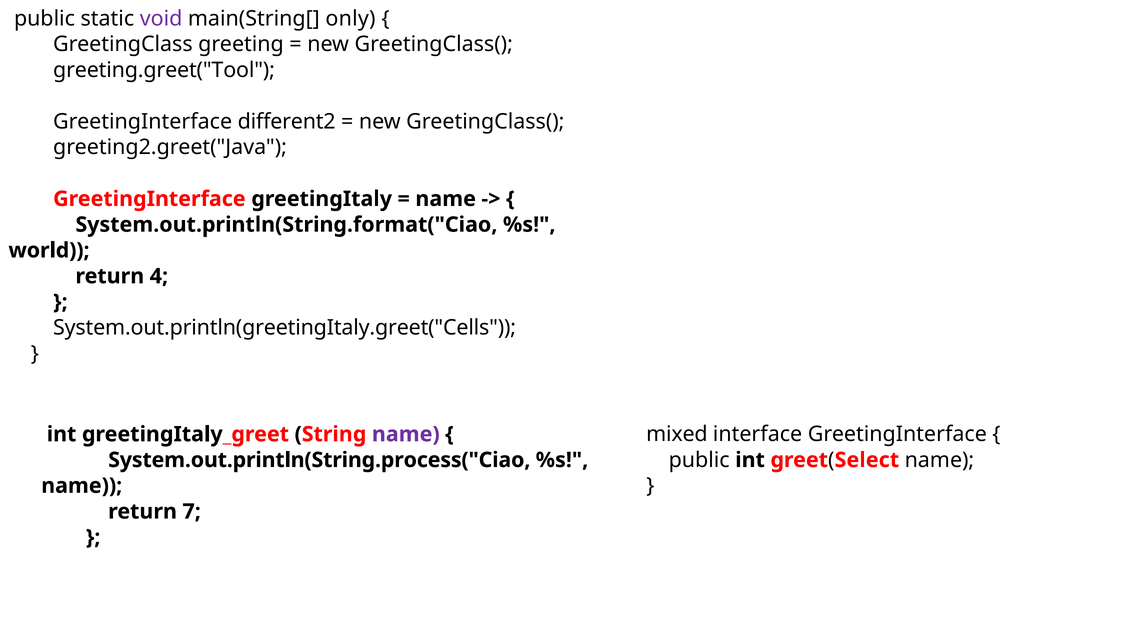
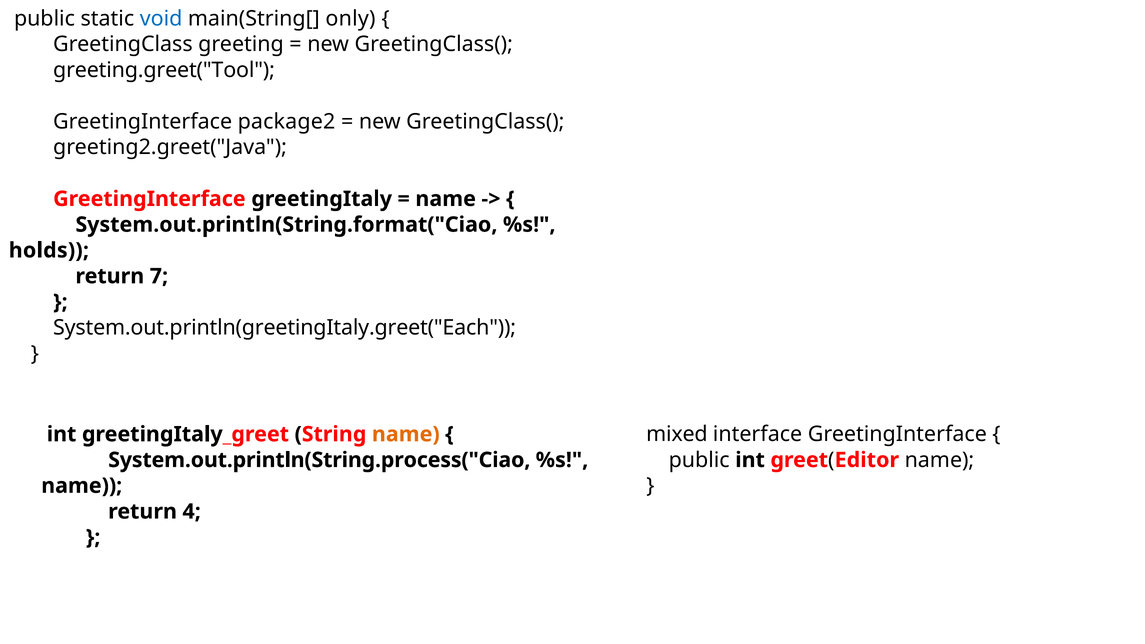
void colour: purple -> blue
different2: different2 -> package2
world: world -> holds
4: 4 -> 7
System.out.println(greetingItaly.greet("Cells: System.out.println(greetingItaly.greet("Cells -> System.out.println(greetingItaly.greet("Each
name at (406, 434) colour: purple -> orange
Select: Select -> Editor
7: 7 -> 4
